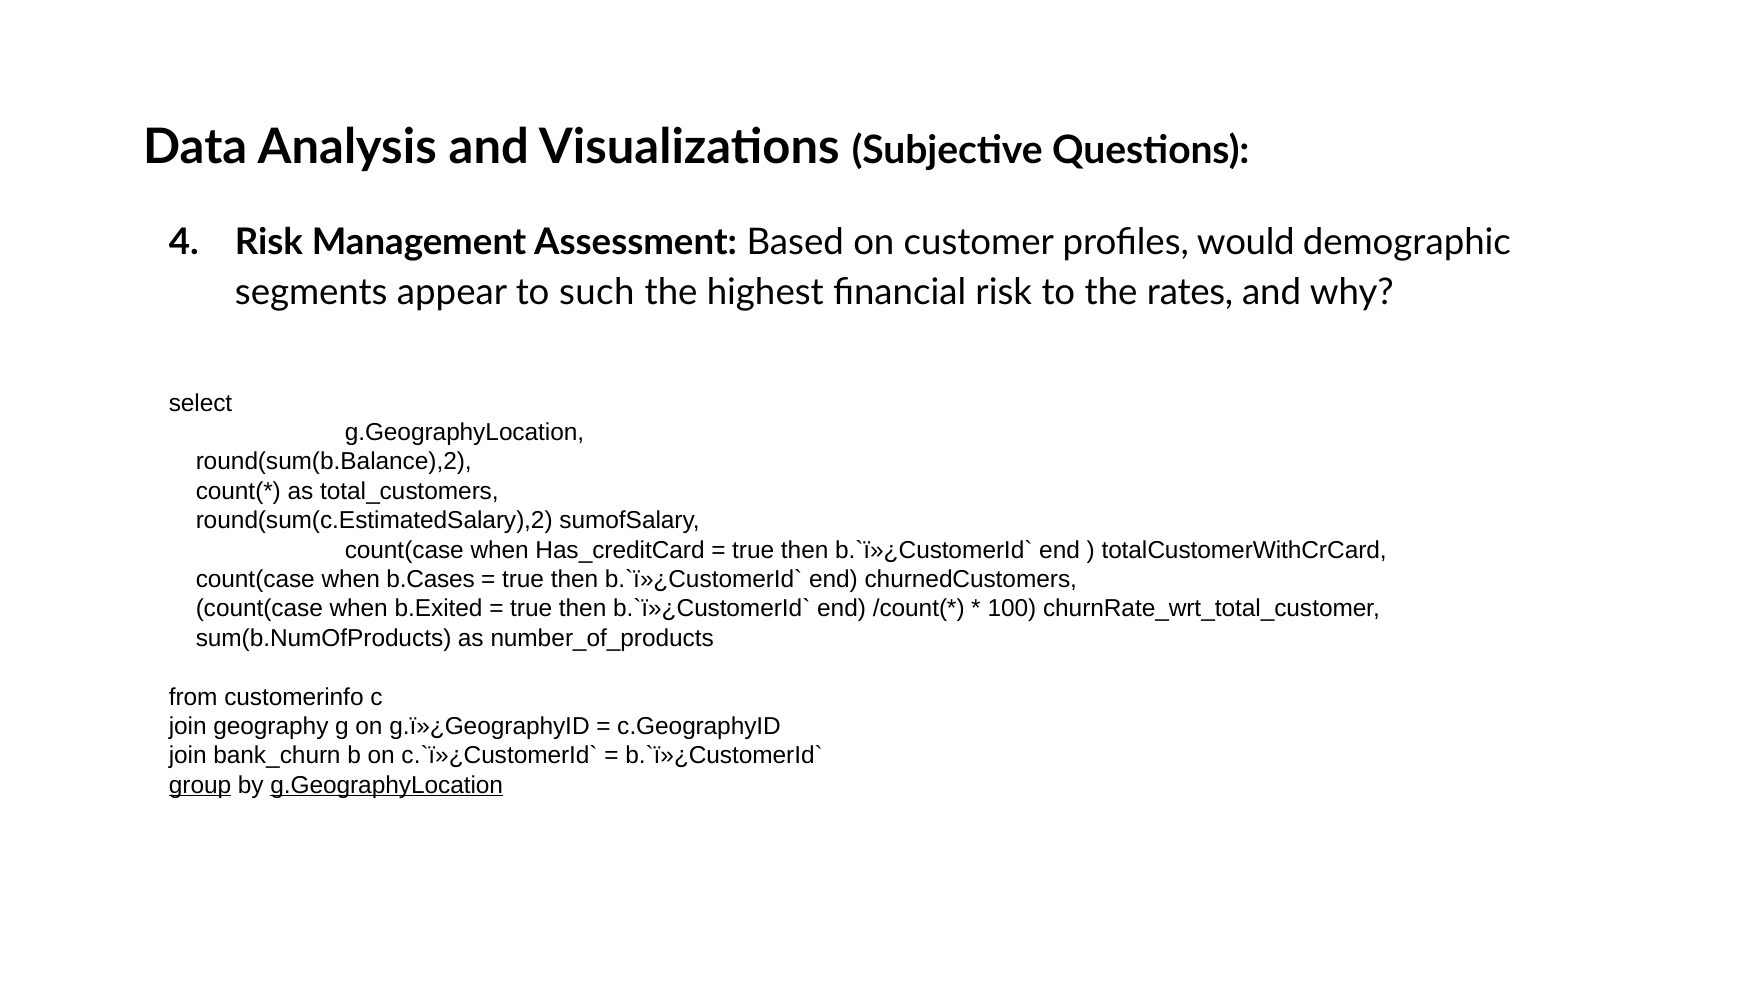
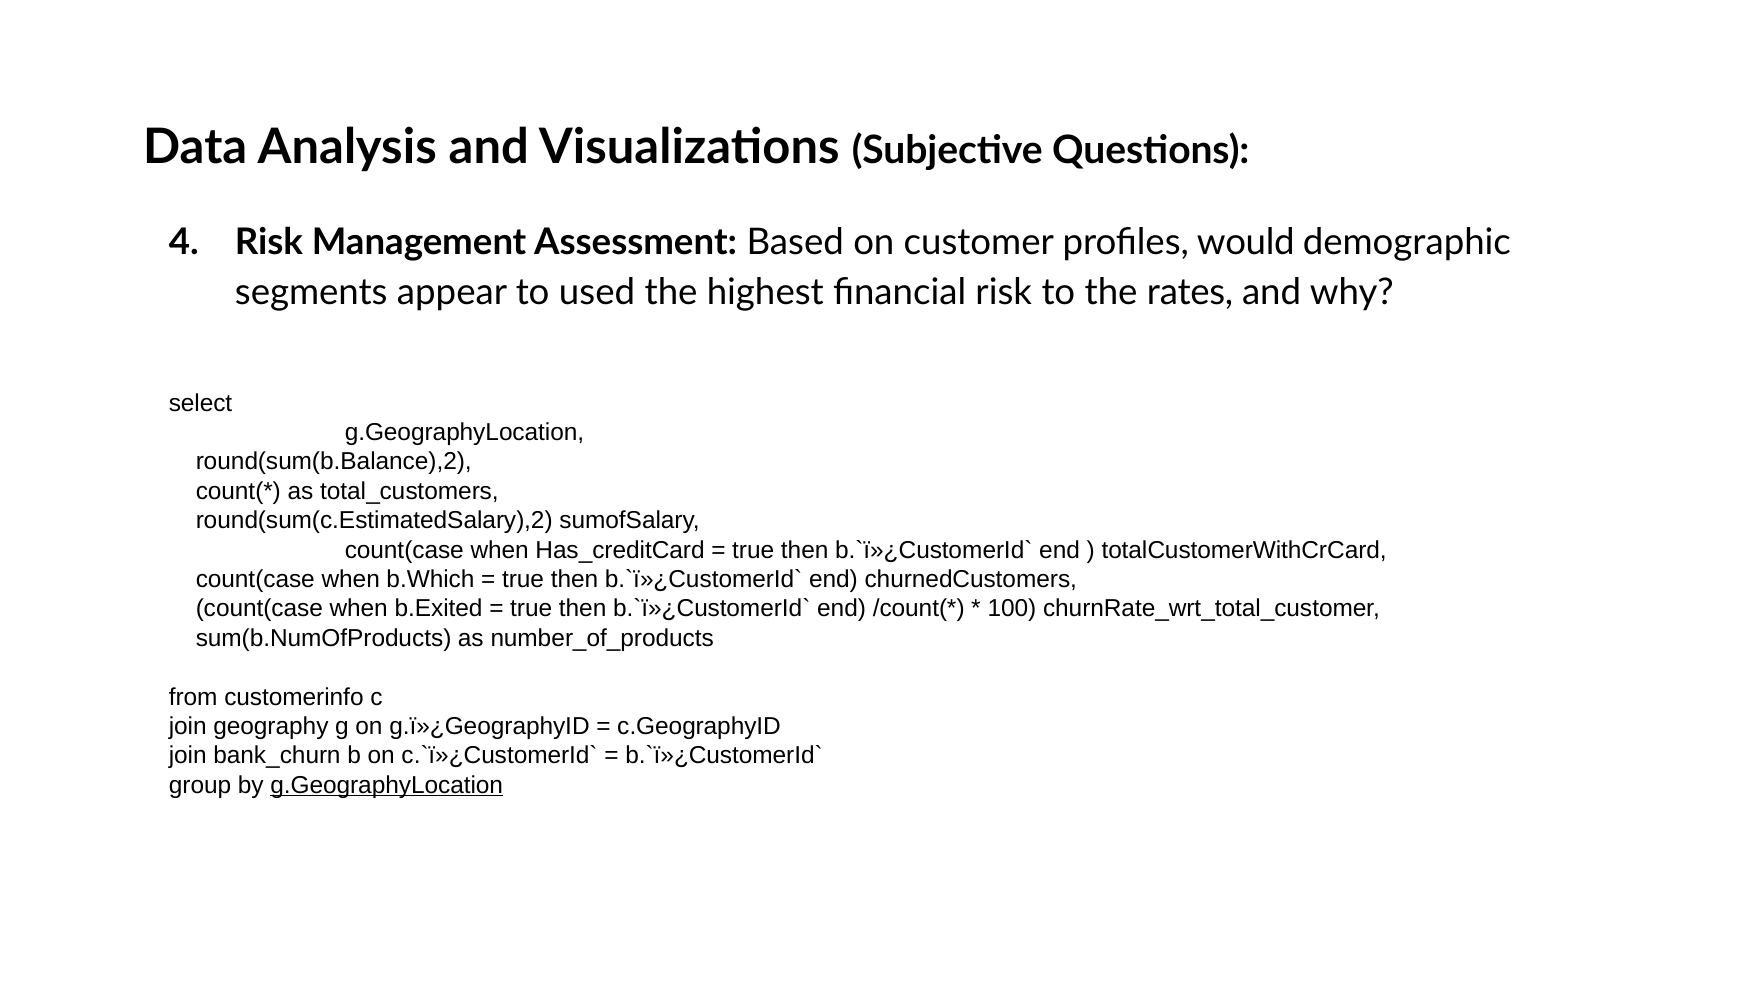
such: such -> used
b.Cases: b.Cases -> b.Which
group underline: present -> none
